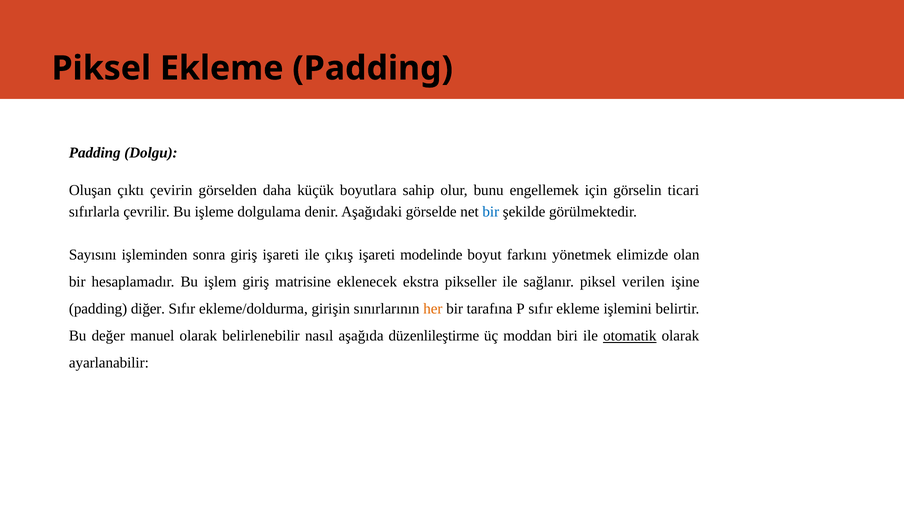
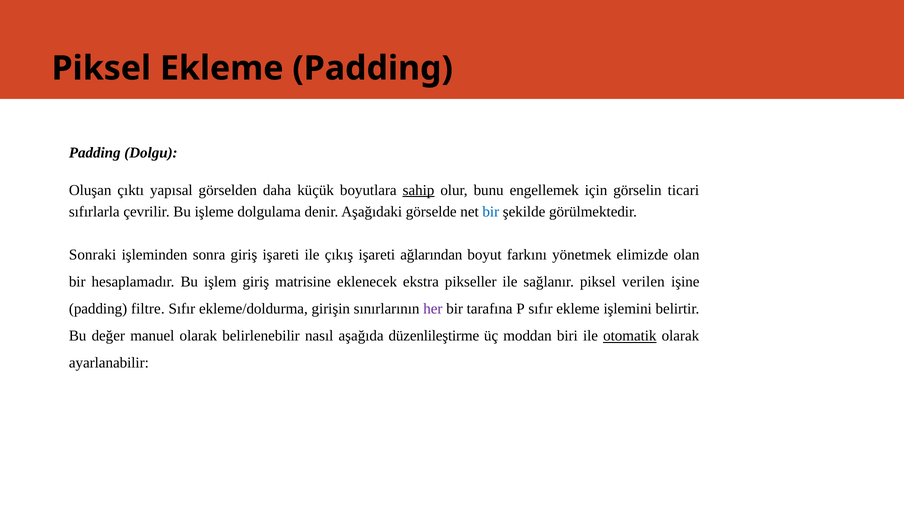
çevirin: çevirin -> yapısal
sahip underline: none -> present
Sayısını: Sayısını -> Sonraki
modelinde: modelinde -> ağlarından
diğer: diğer -> filtre
her colour: orange -> purple
